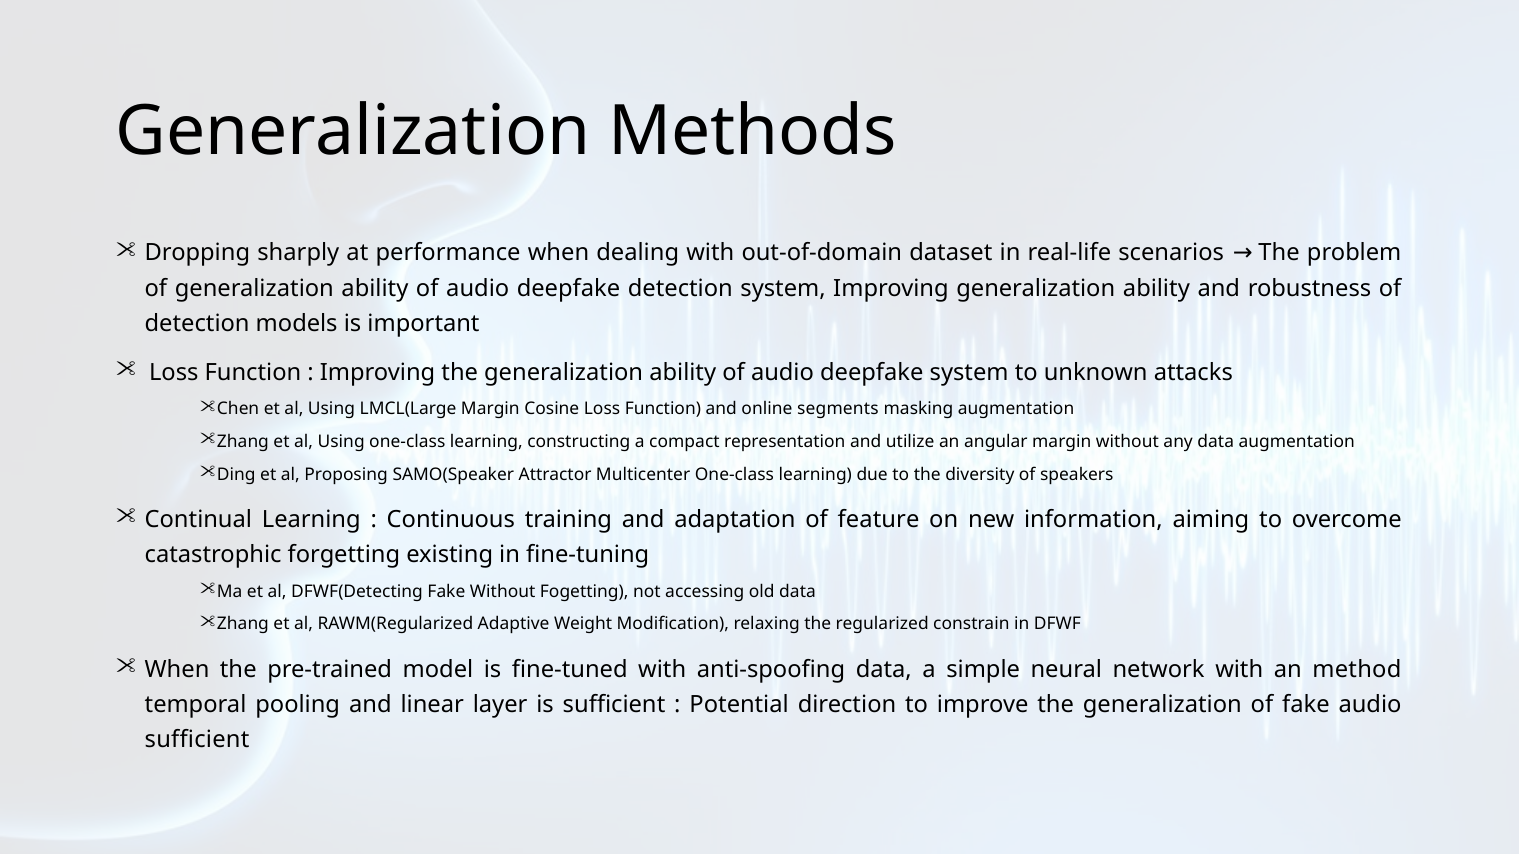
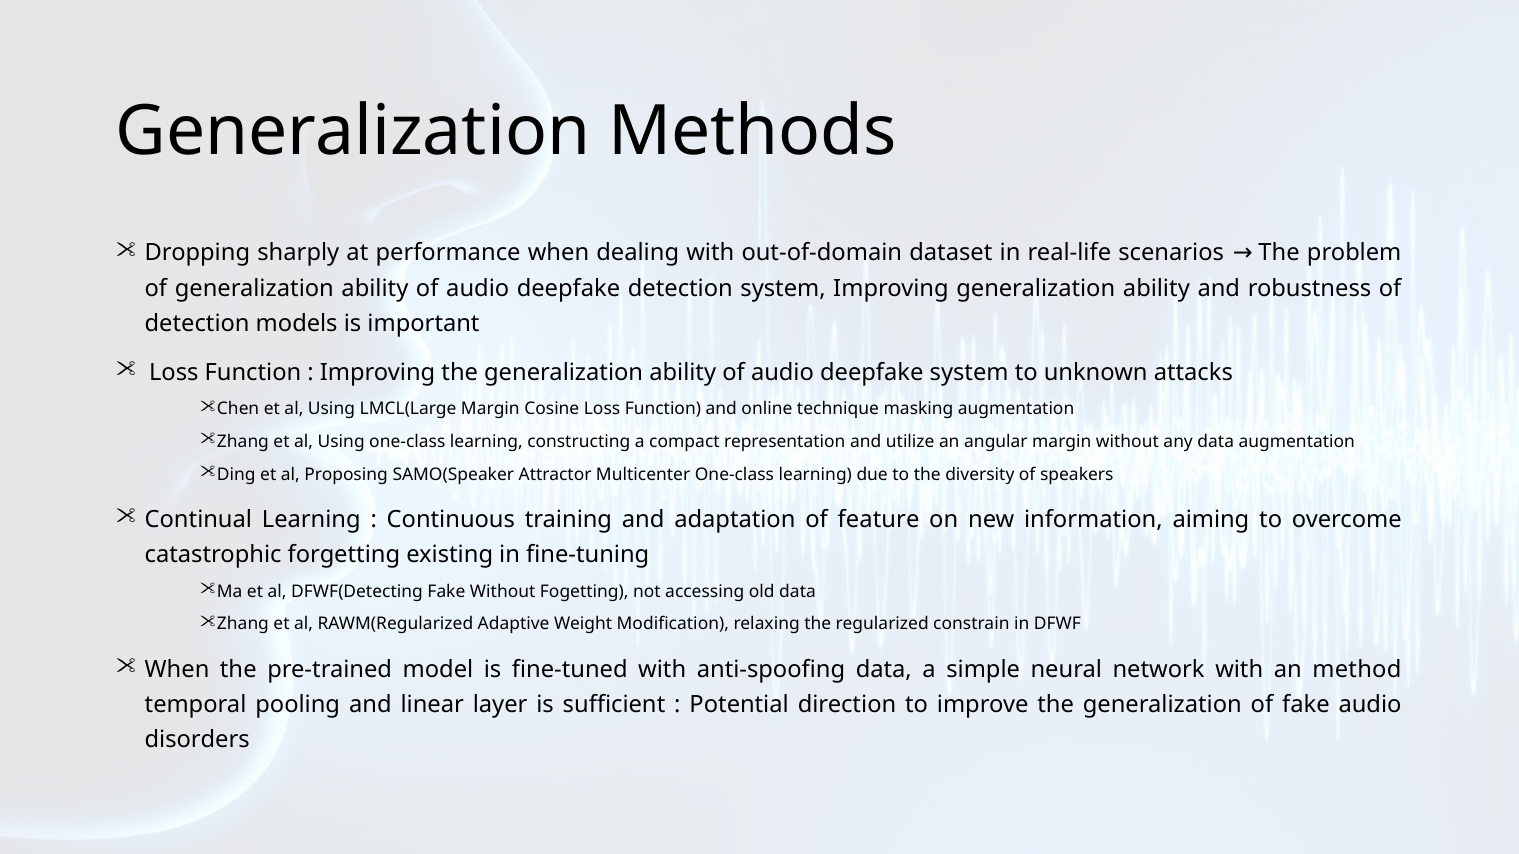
segments: segments -> technique
sufficient at (197, 740): sufficient -> disorders
